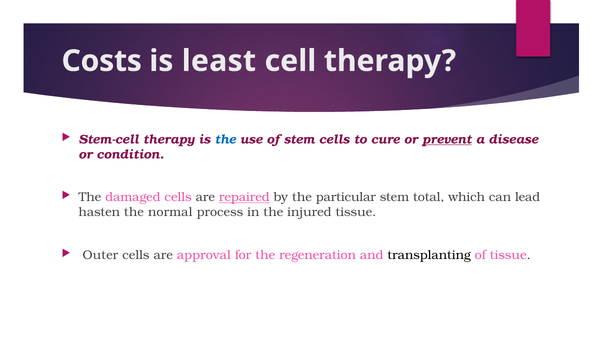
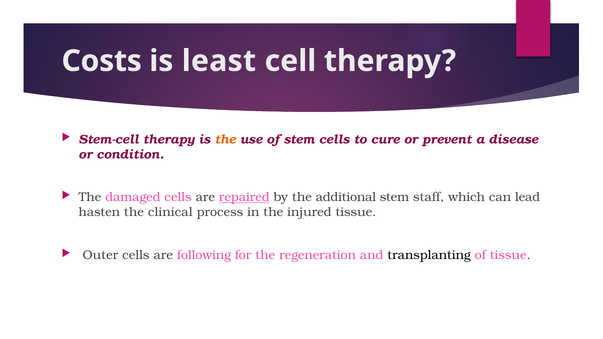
the at (225, 139) colour: blue -> orange
prevent underline: present -> none
particular: particular -> additional
total: total -> staff
normal: normal -> clinical
approval: approval -> following
